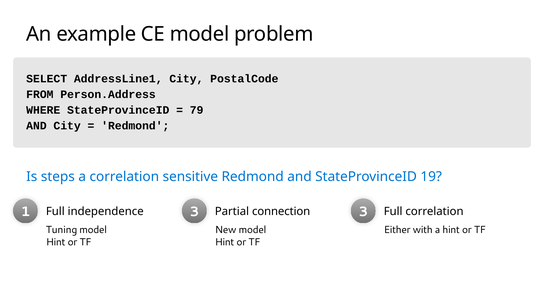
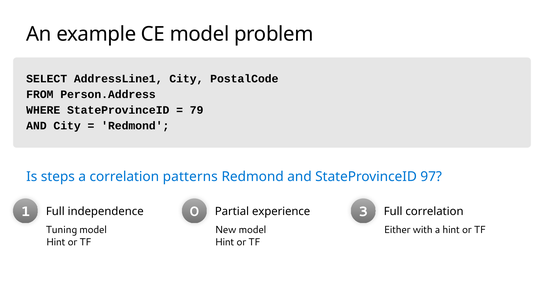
sensitive: sensitive -> patterns
19: 19 -> 97
1 3: 3 -> 0
connection: connection -> experience
